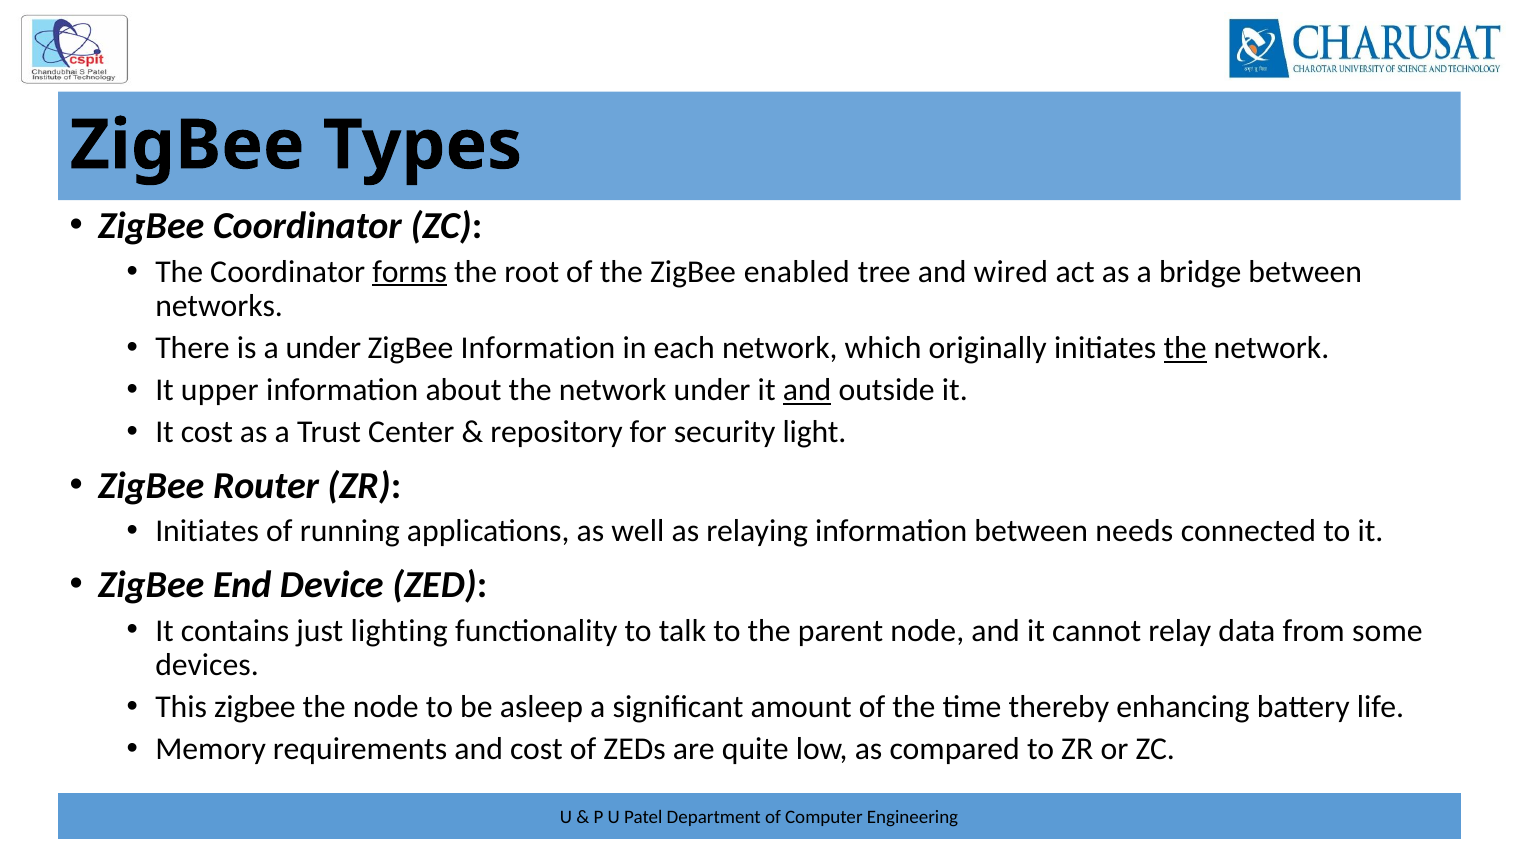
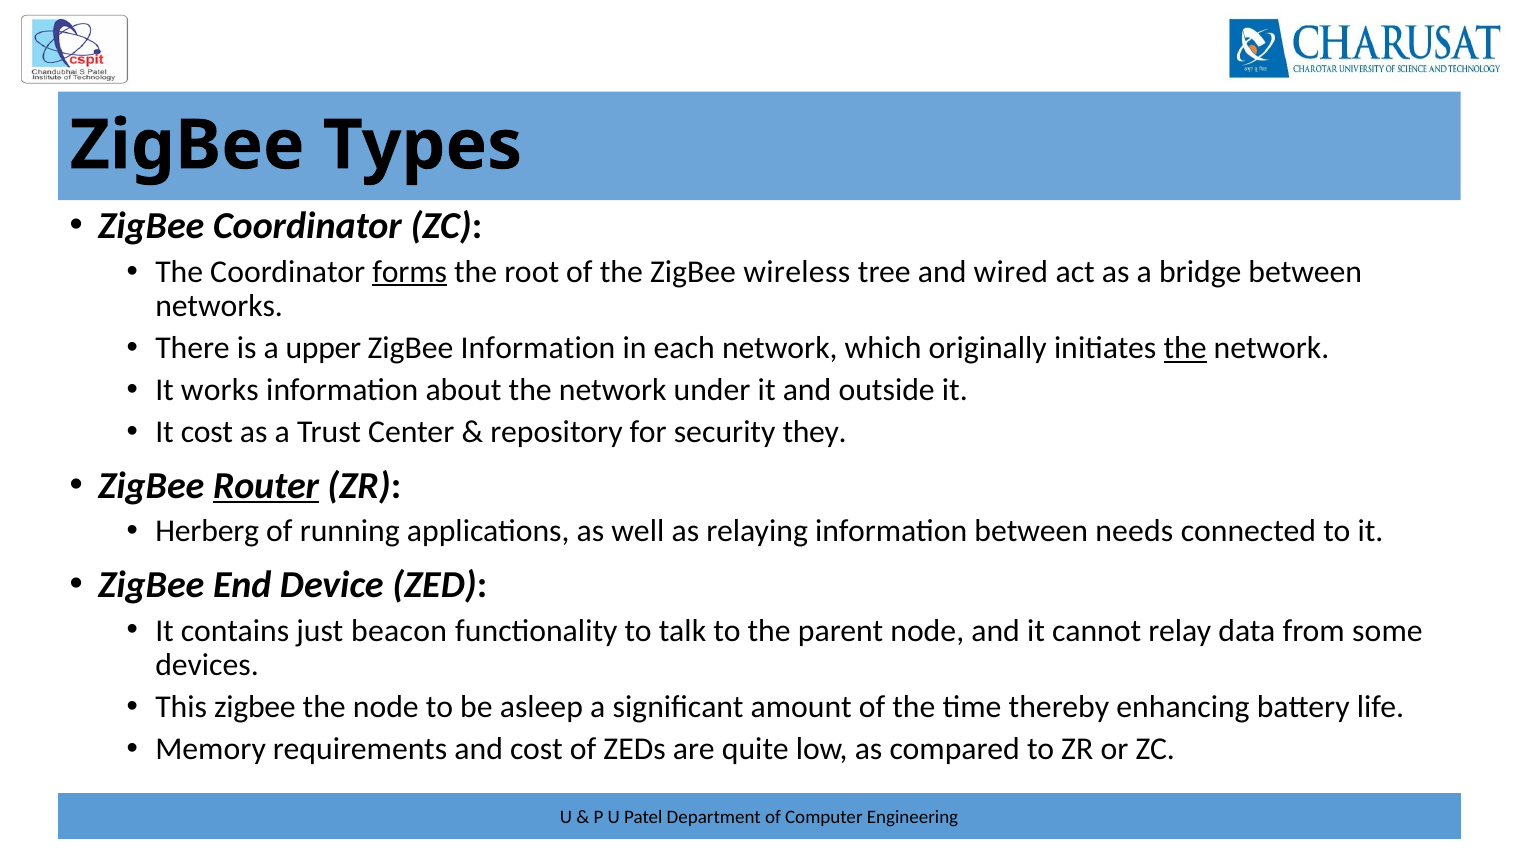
enabled: enabled -> wireless
a under: under -> upper
upper: upper -> works
and at (807, 390) underline: present -> none
light: light -> they
Router underline: none -> present
Initiates at (207, 532): Initiates -> Herberg
lighting: lighting -> beacon
